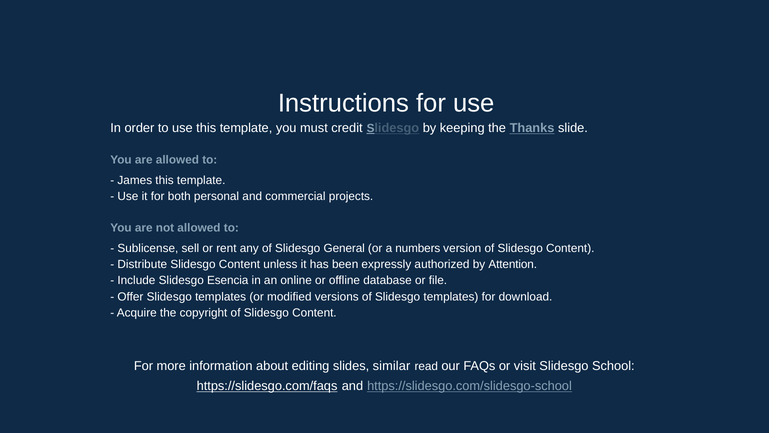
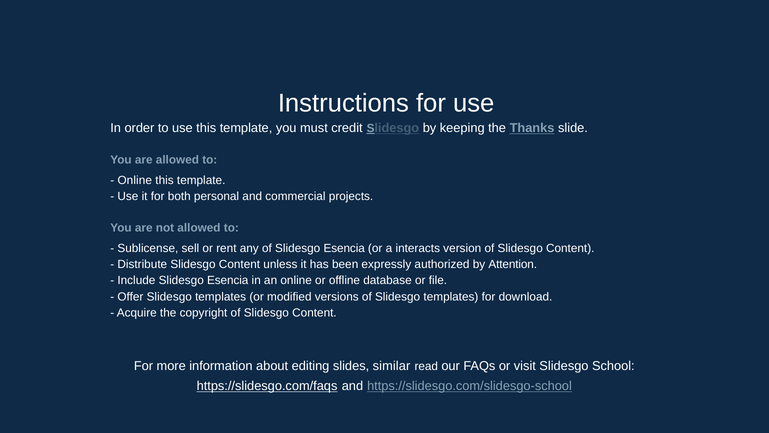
James at (135, 180): James -> Online
of Slidesgo General: General -> Esencia
numbers: numbers -> interacts
